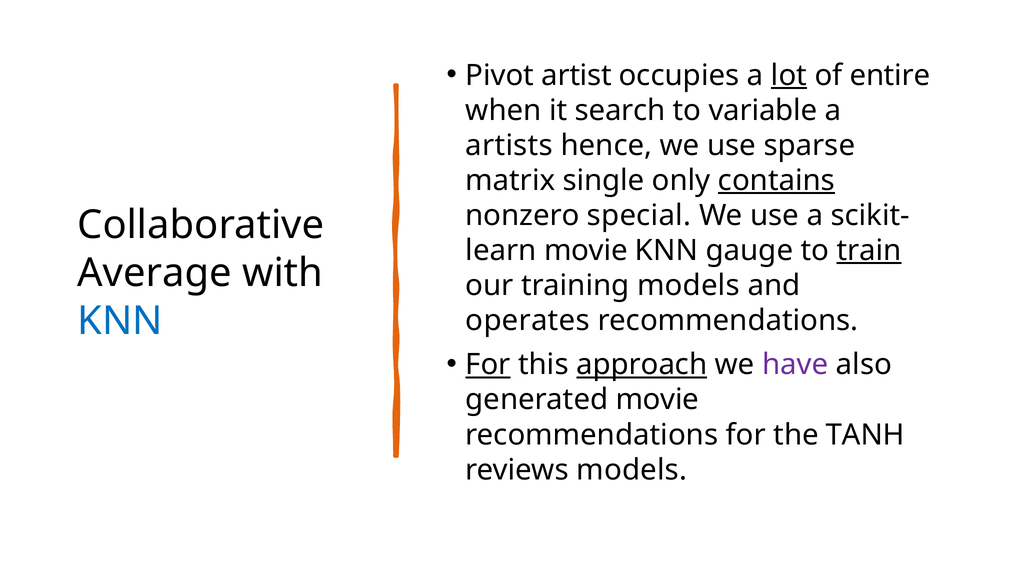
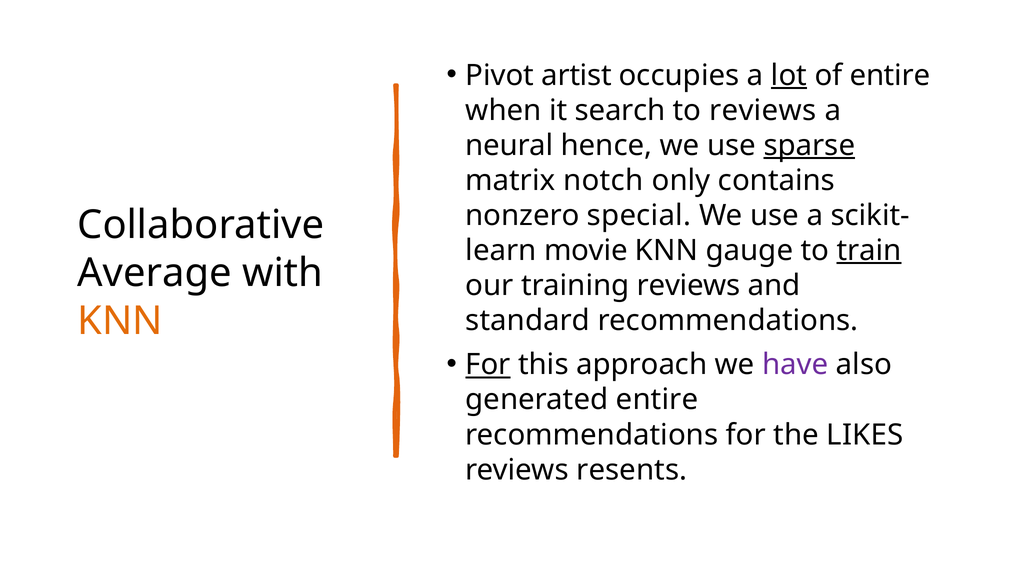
to variable: variable -> reviews
artists: artists -> neural
sparse underline: none -> present
single: single -> notch
contains underline: present -> none
training models: models -> reviews
KNN at (120, 321) colour: blue -> orange
operates: operates -> standard
approach underline: present -> none
generated movie: movie -> entire
TANH: TANH -> LIKES
reviews models: models -> resents
